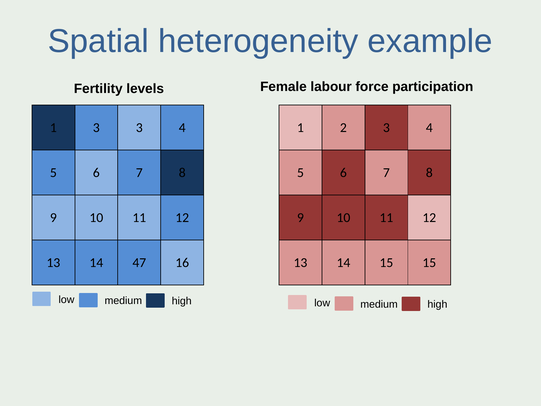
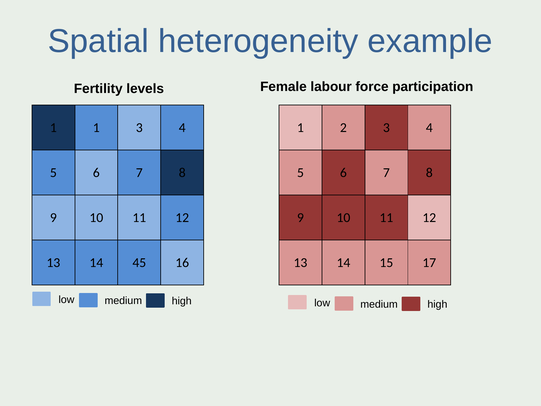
1 3: 3 -> 1
47: 47 -> 45
15 15: 15 -> 17
